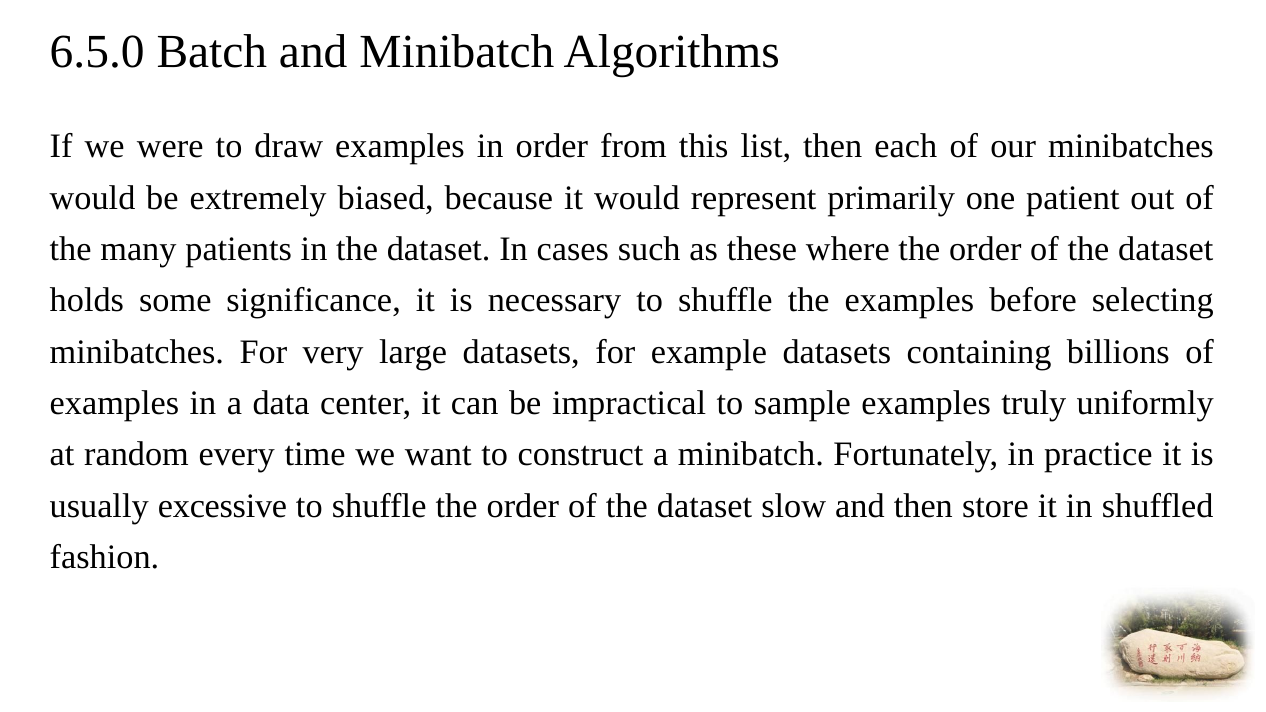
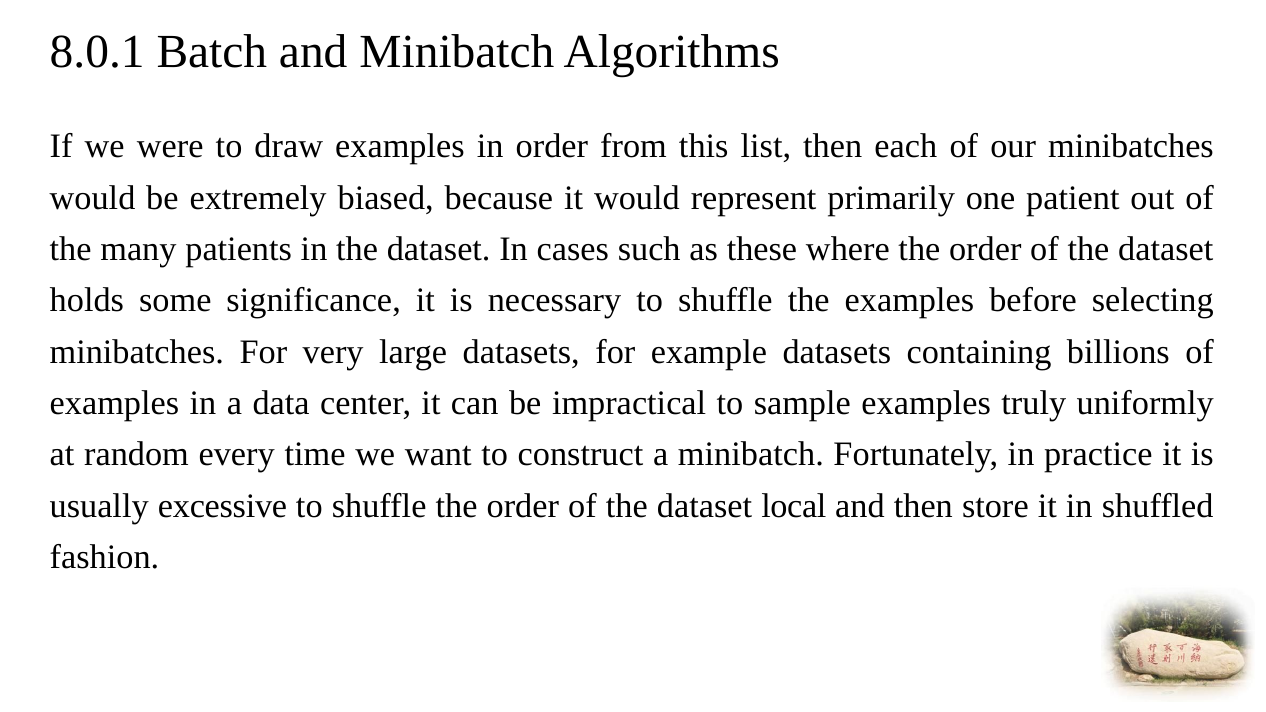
6.5.0: 6.5.0 -> 8.0.1
slow: slow -> local
